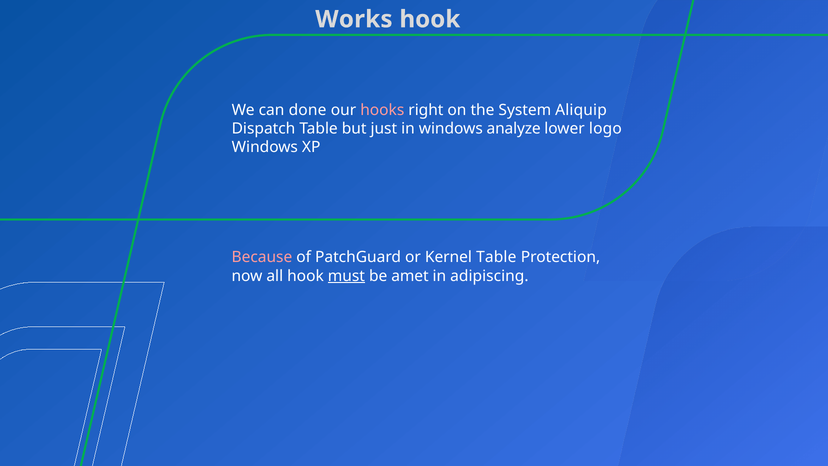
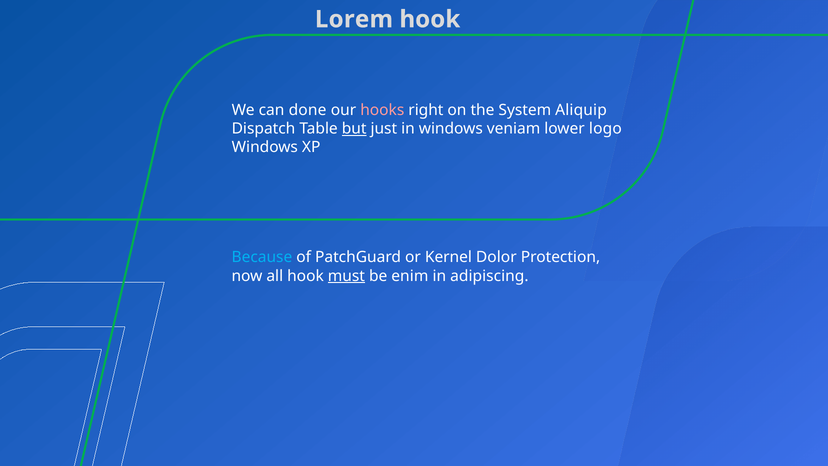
Works: Works -> Lorem
but underline: none -> present
analyze: analyze -> veniam
Because colour: pink -> light blue
Kernel Table: Table -> Dolor
amet: amet -> enim
